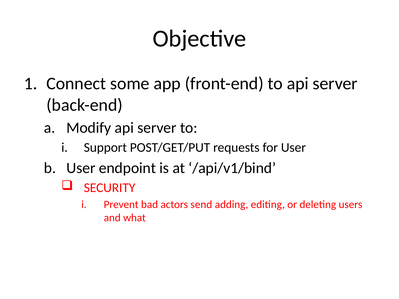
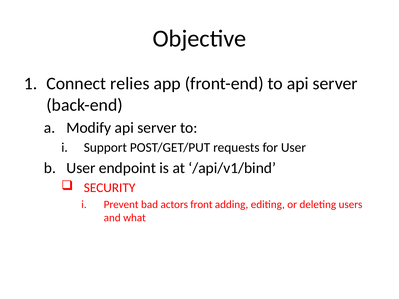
some: some -> relies
send: send -> front
